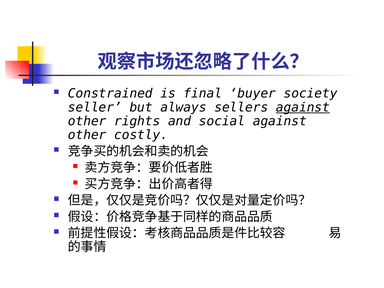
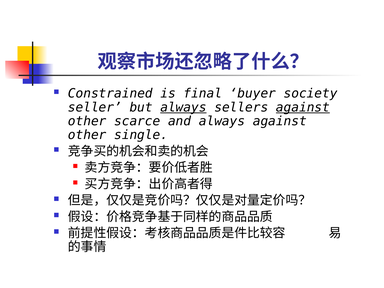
always at (183, 107) underline: none -> present
rights: rights -> scarce
and social: social -> always
costly: costly -> single
